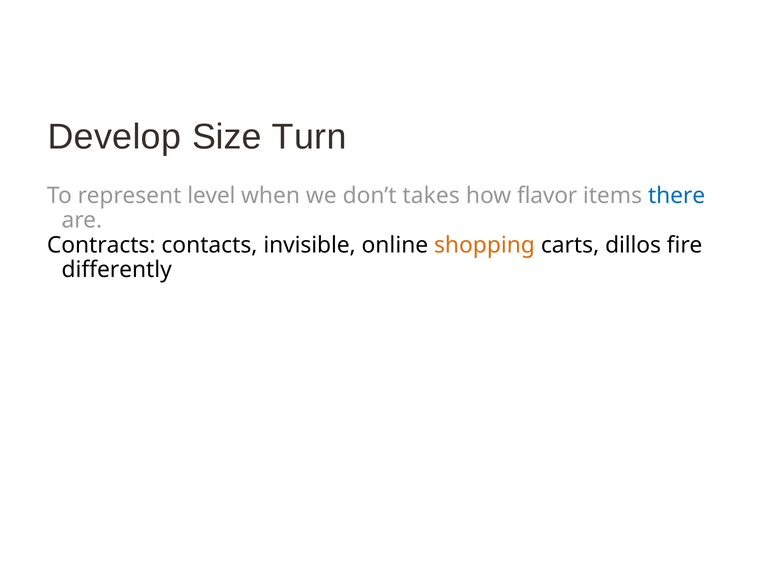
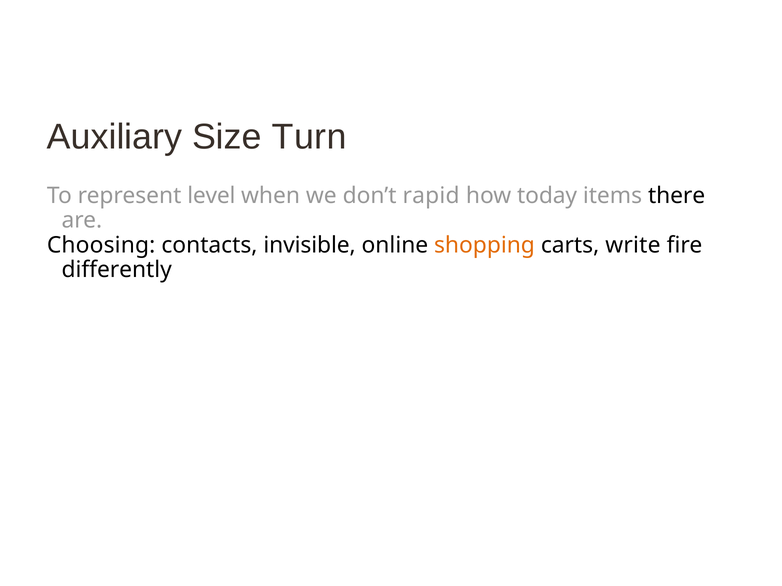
Develop: Develop -> Auxiliary
takes: takes -> rapid
flavor: flavor -> today
there colour: blue -> black
Contracts: Contracts -> Choosing
dillos: dillos -> write
